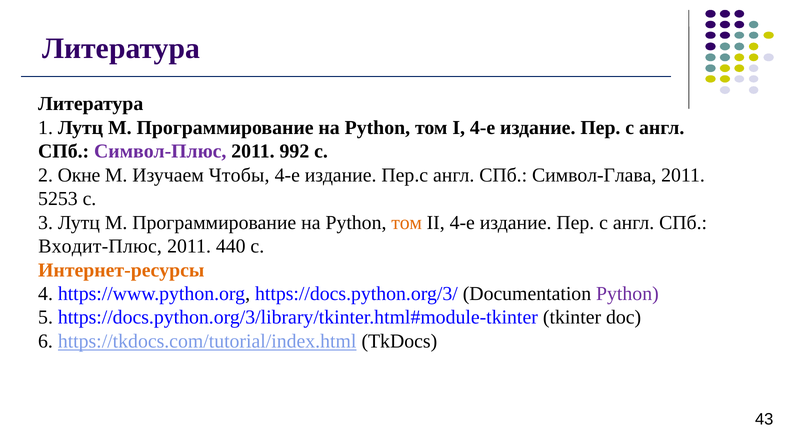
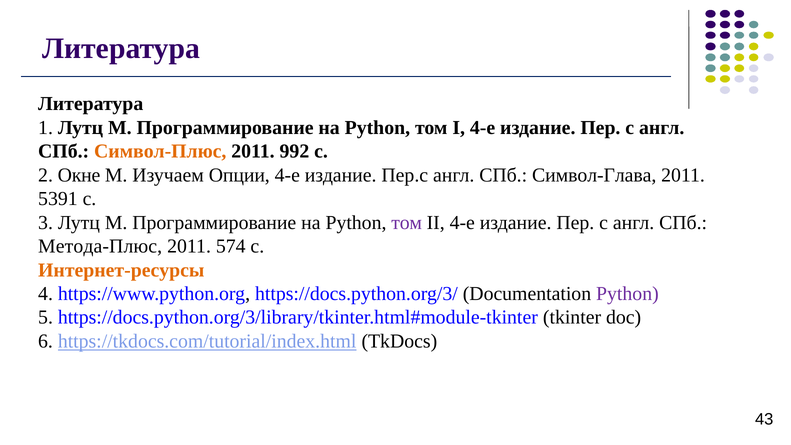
Символ-Плюс colour: purple -> orange
Чтобы: Чтобы -> Опции
5253: 5253 -> 5391
том at (407, 222) colour: orange -> purple
Входит-Плюс: Входит-Плюс -> Метода-Плюс
440: 440 -> 574
